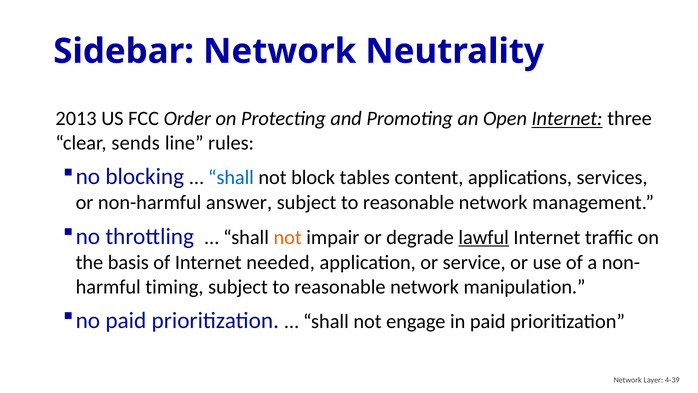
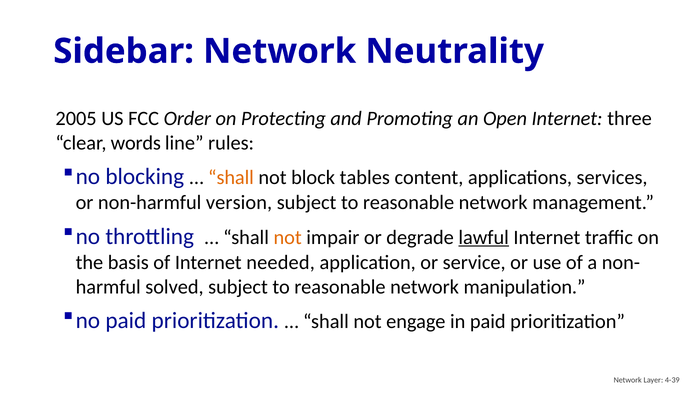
2013: 2013 -> 2005
Internet at (567, 119) underline: present -> none
sends: sends -> words
shall at (231, 178) colour: blue -> orange
answer: answer -> version
timing: timing -> solved
